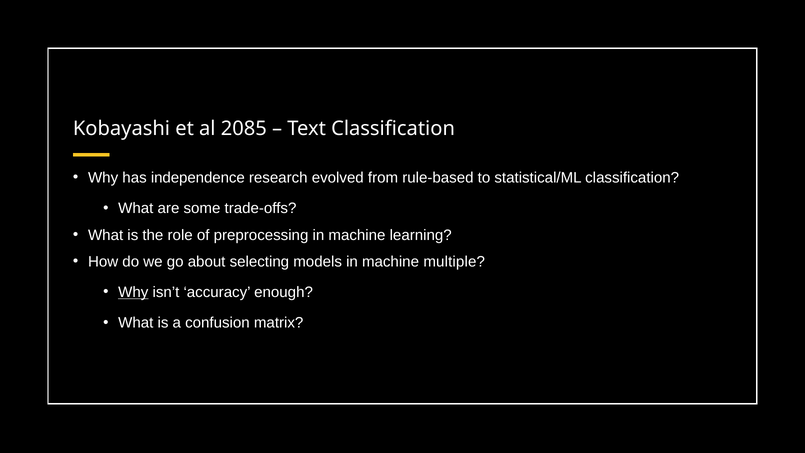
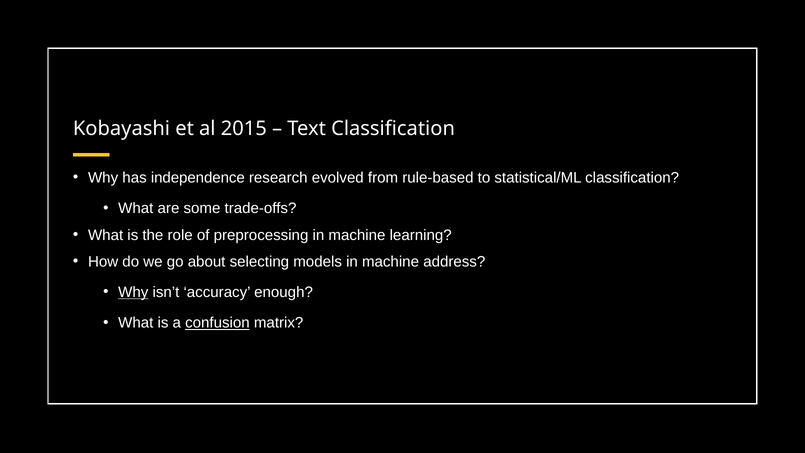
2085: 2085 -> 2015
multiple: multiple -> address
confusion underline: none -> present
